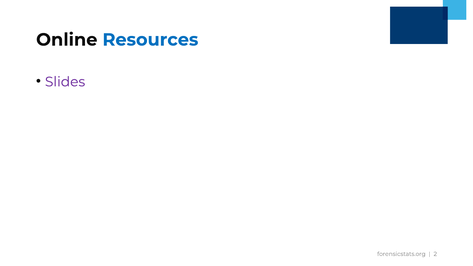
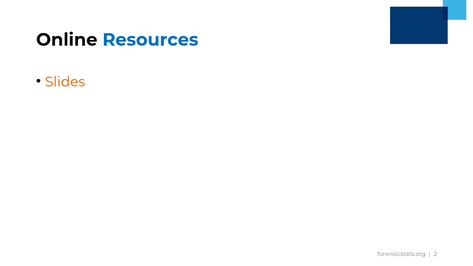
Slides colour: purple -> orange
